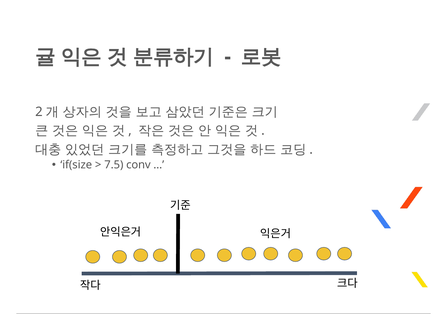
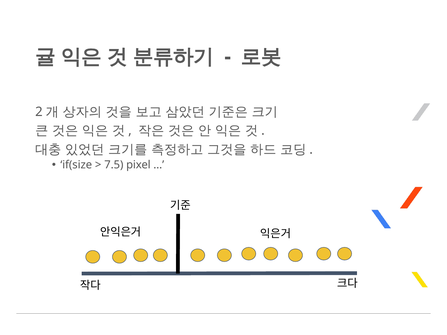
conv: conv -> pixel
